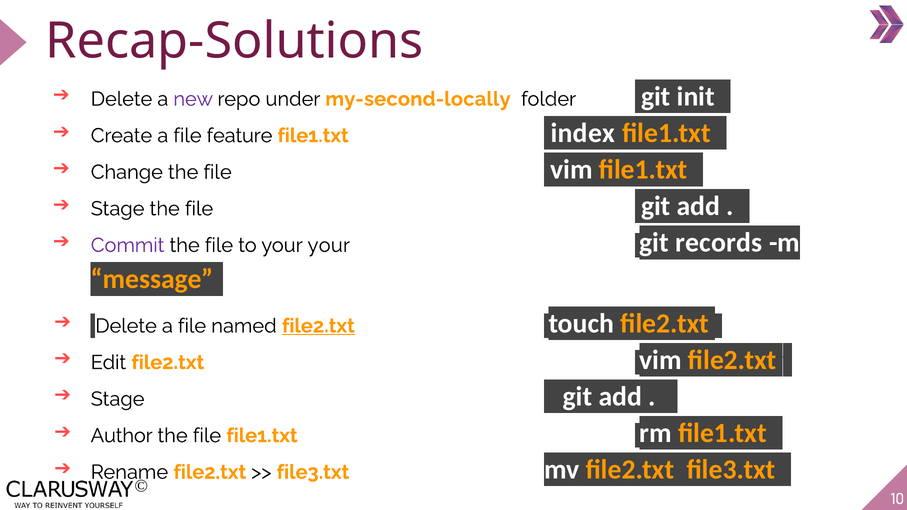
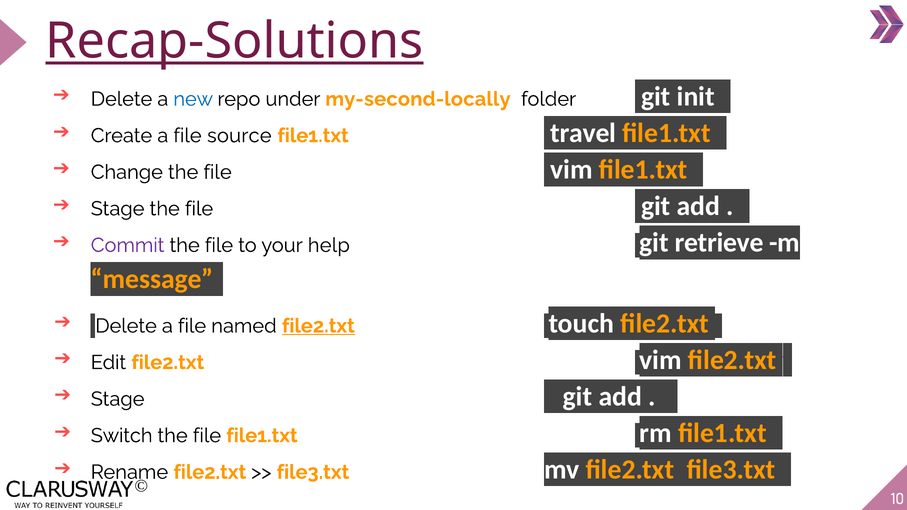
Recap-Solutions underline: none -> present
new colour: purple -> blue
feature: feature -> source
index: index -> travel
your your: your -> help
records: records -> retrieve
Author: Author -> Switch
